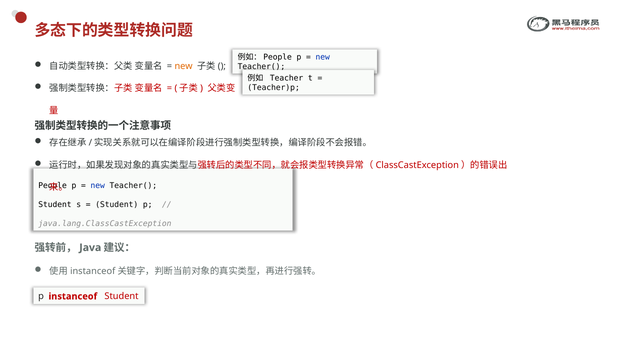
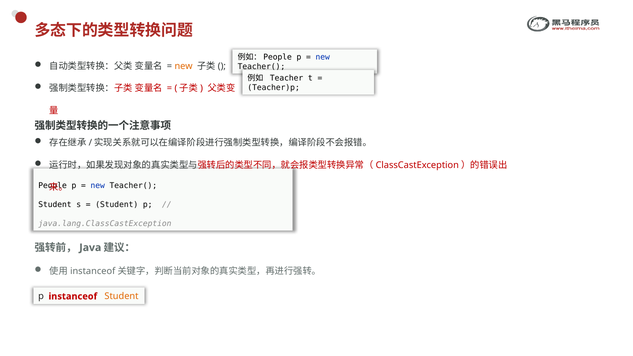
Student at (121, 296) colour: red -> orange
